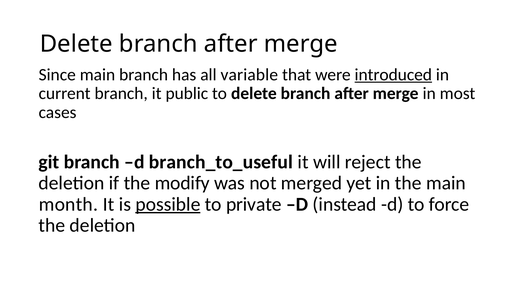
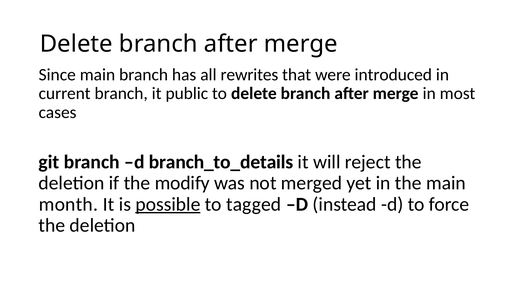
variable: variable -> rewrites
introduced underline: present -> none
branch_to_useful: branch_to_useful -> branch_to_details
private: private -> tagged
